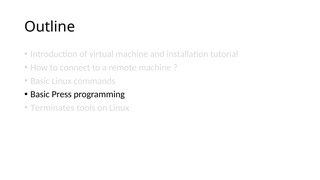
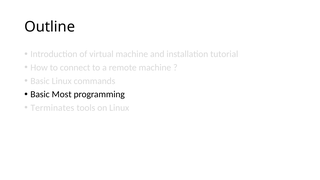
Press: Press -> Most
